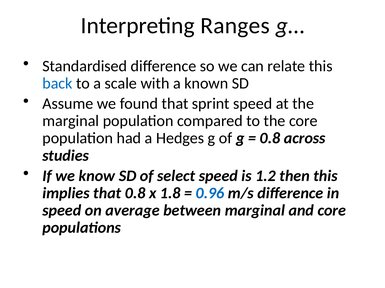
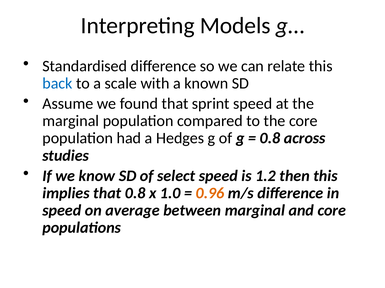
Ranges: Ranges -> Models
1.8: 1.8 -> 1.0
0.96 colour: blue -> orange
